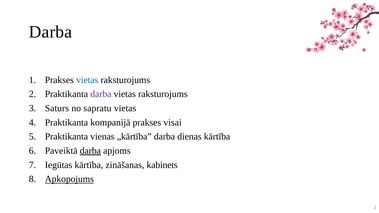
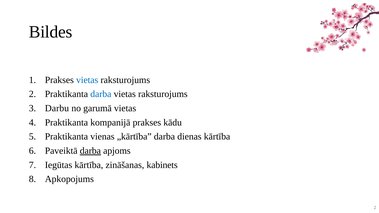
Darba at (51, 32): Darba -> Bildes
darba at (101, 94) colour: purple -> blue
Saturs: Saturs -> Darbu
sapratu: sapratu -> garumā
visai: visai -> kādu
Apkopojums underline: present -> none
